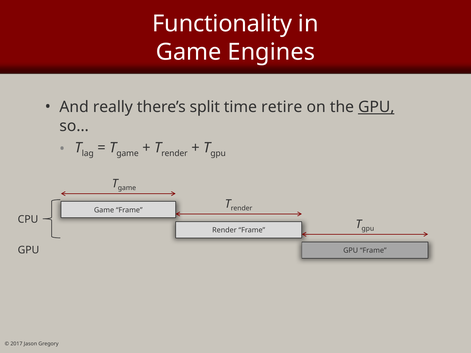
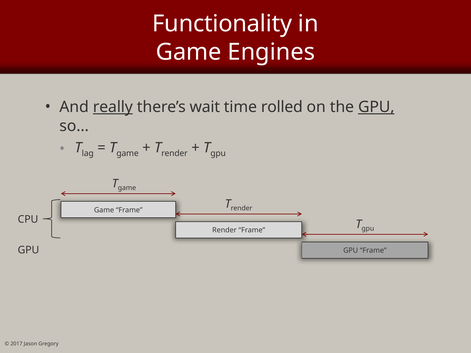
really underline: none -> present
split: split -> wait
retire: retire -> rolled
